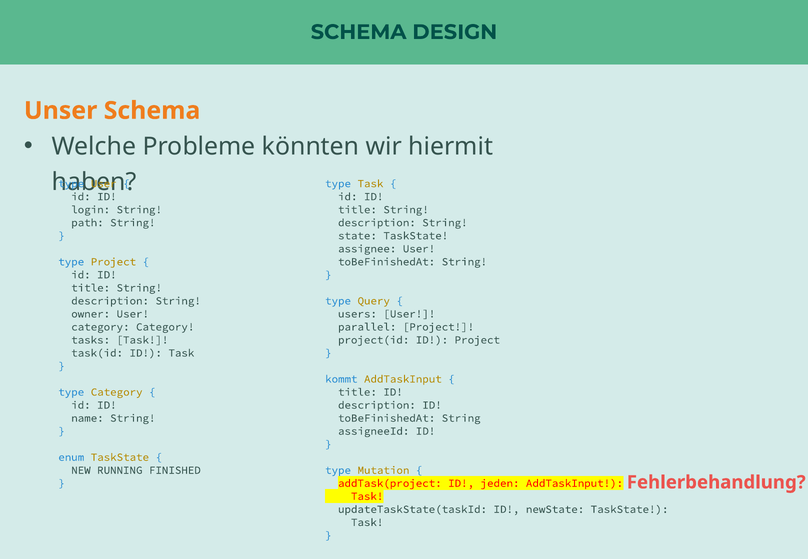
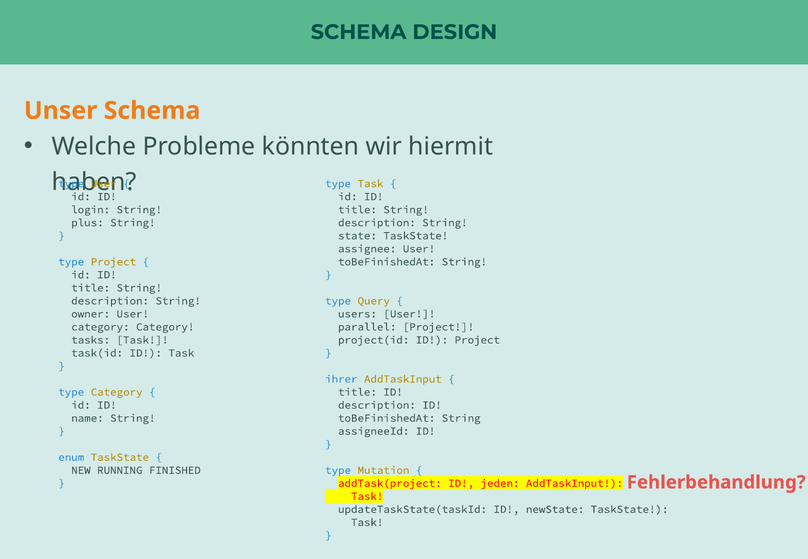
path: path -> plus
kommt: kommt -> ihrer
